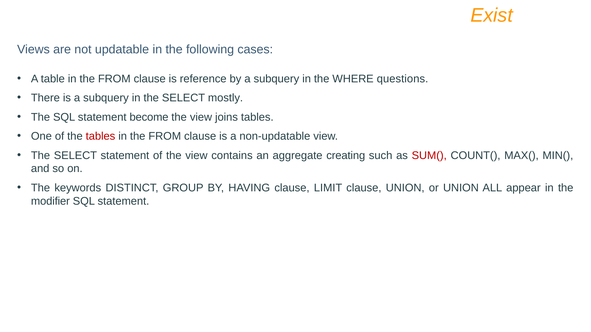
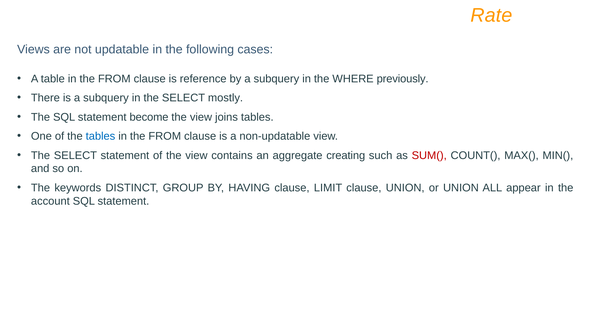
Exist: Exist -> Rate
questions: questions -> previously
tables at (100, 136) colour: red -> blue
modifier: modifier -> account
